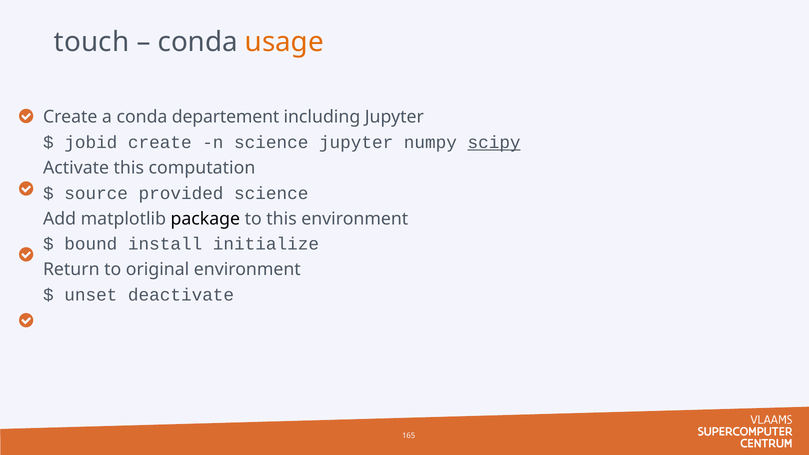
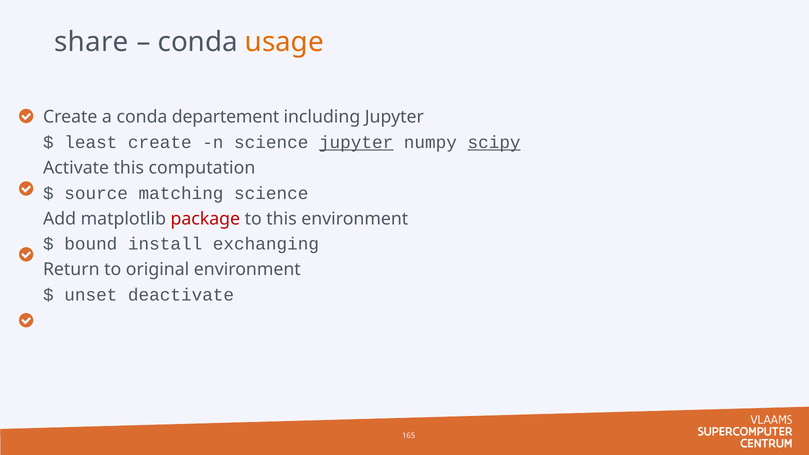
touch: touch -> share
jobid: jobid -> least
jupyter at (356, 142) underline: none -> present
provided: provided -> matching
package colour: black -> red
initialize: initialize -> exchanging
